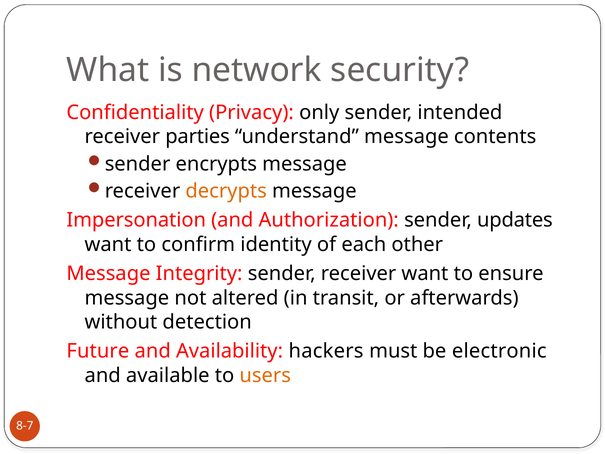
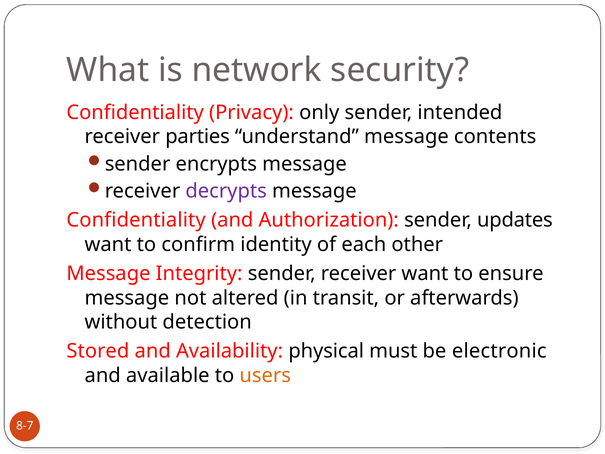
decrypts colour: orange -> purple
Impersonation at (136, 220): Impersonation -> Confidentiality
Future: Future -> Stored
hackers: hackers -> physical
